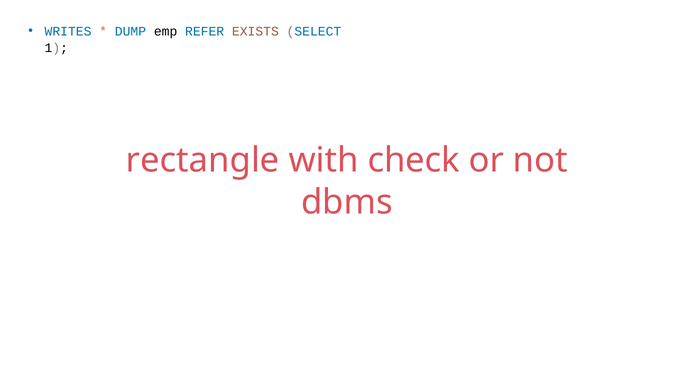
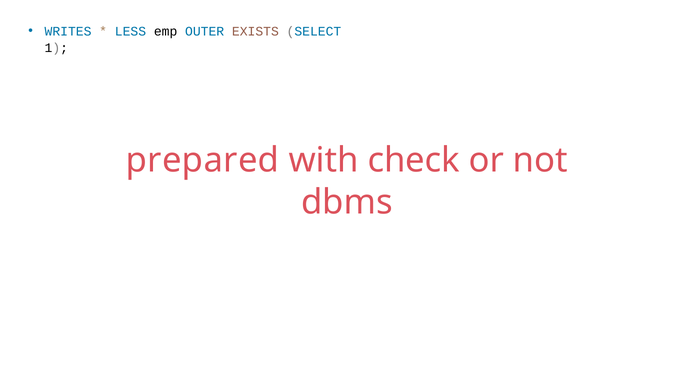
DUMP: DUMP -> LESS
REFER: REFER -> OUTER
rectangle: rectangle -> prepared
